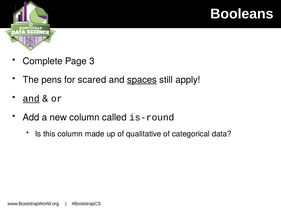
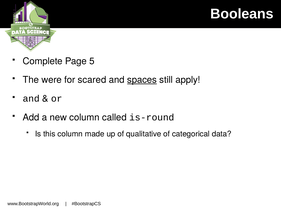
3: 3 -> 5
pens: pens -> were
and at (31, 99) underline: present -> none
